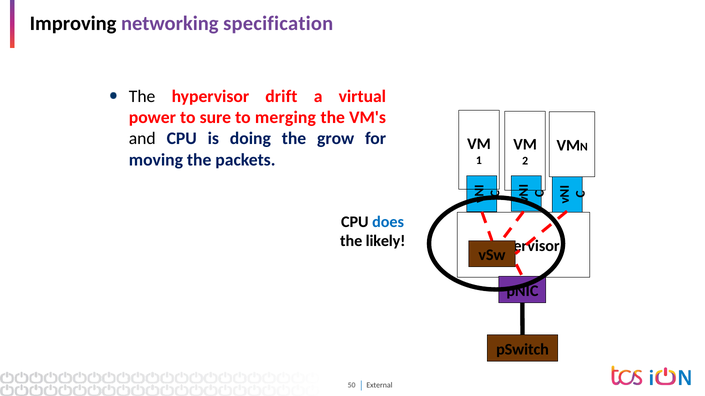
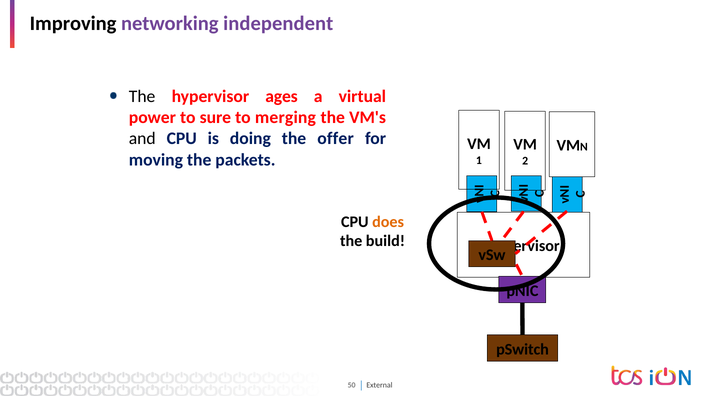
specification: specification -> independent
drift: drift -> ages
grow: grow -> offer
does colour: blue -> orange
likely: likely -> build
